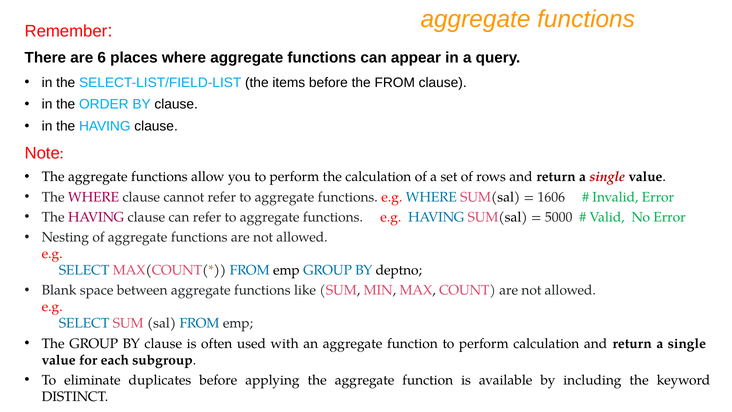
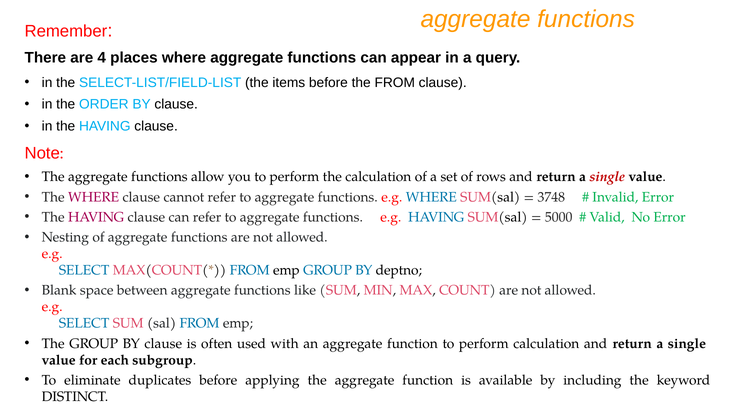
6: 6 -> 4
1606: 1606 -> 3748
